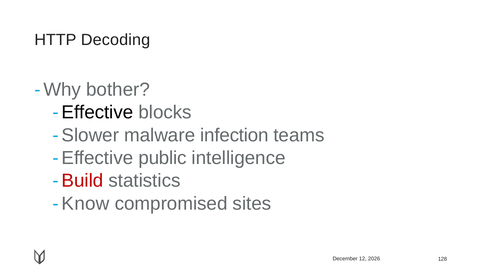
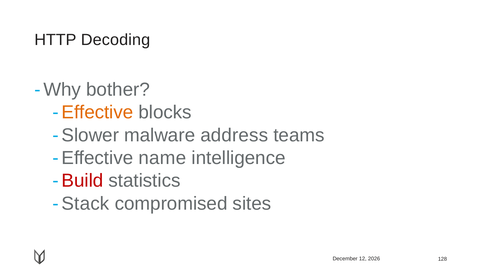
Effective at (97, 112) colour: black -> orange
infection: infection -> address
public: public -> name
Know: Know -> Stack
